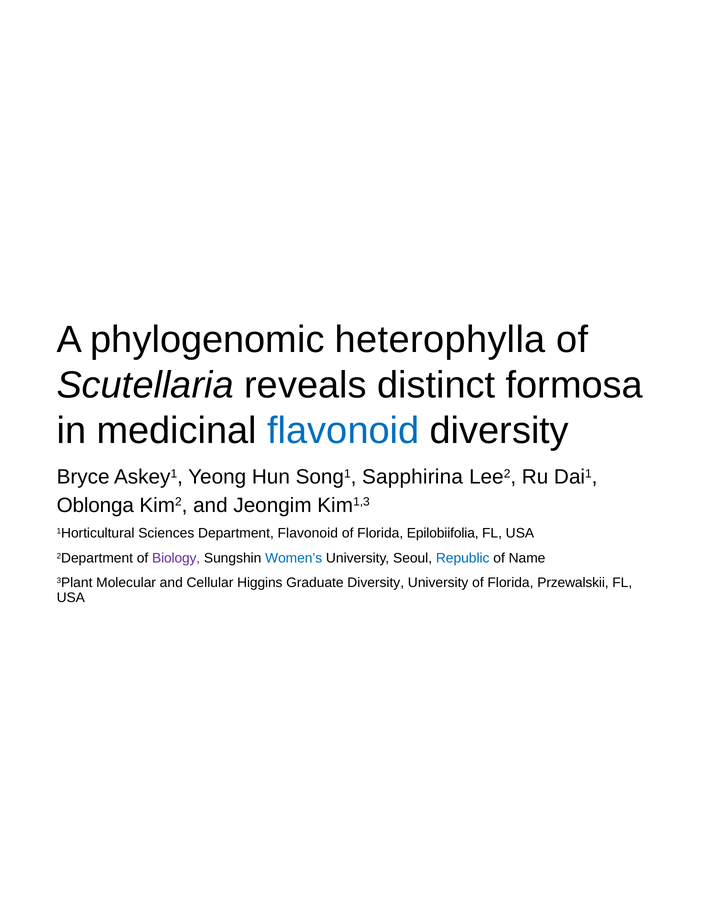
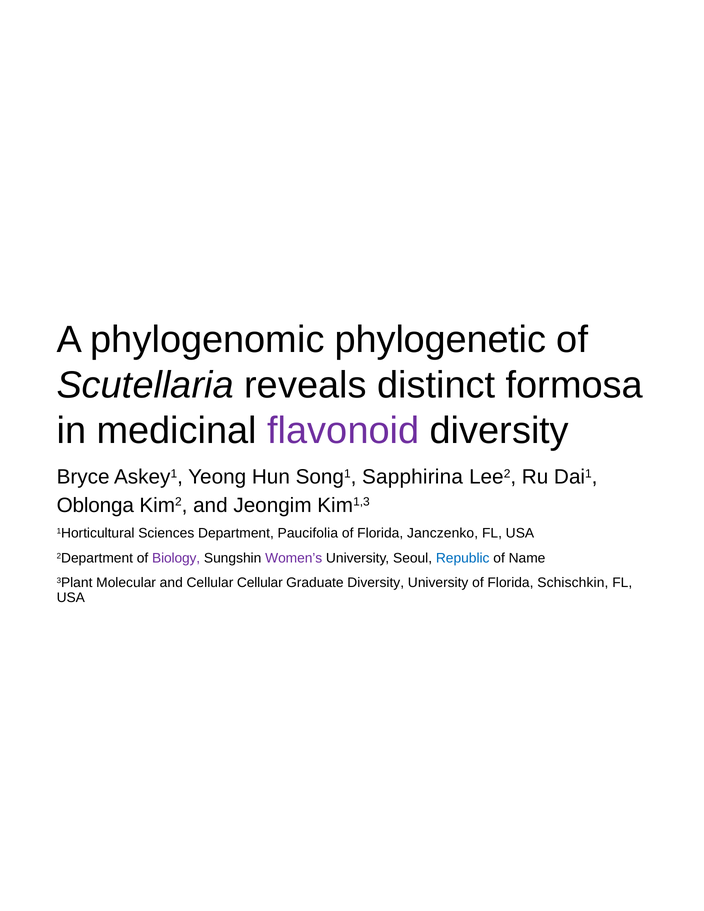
heterophylla: heterophylla -> phylogenetic
flavonoid at (343, 431) colour: blue -> purple
Department Flavonoid: Flavonoid -> Paucifolia
Epilobiifolia: Epilobiifolia -> Janczenko
Women’s colour: blue -> purple
Cellular Higgins: Higgins -> Cellular
Przewalskii: Przewalskii -> Schischkin
